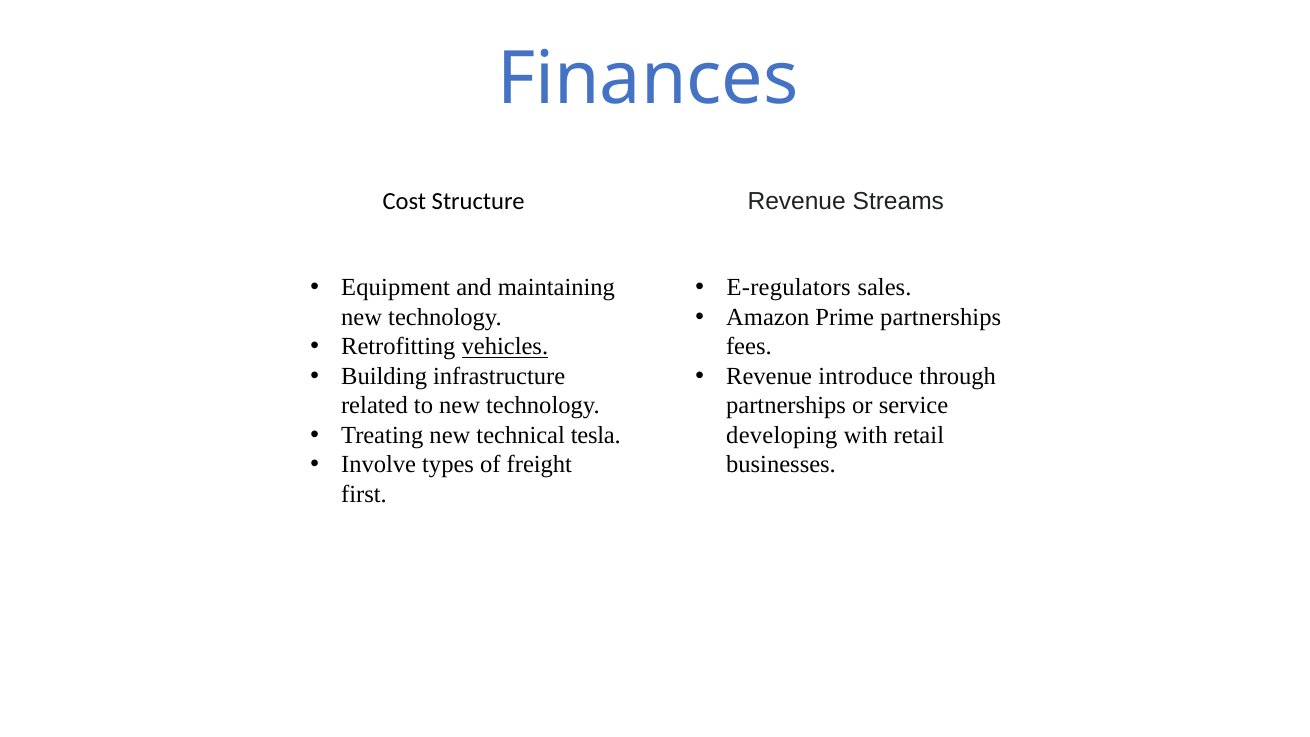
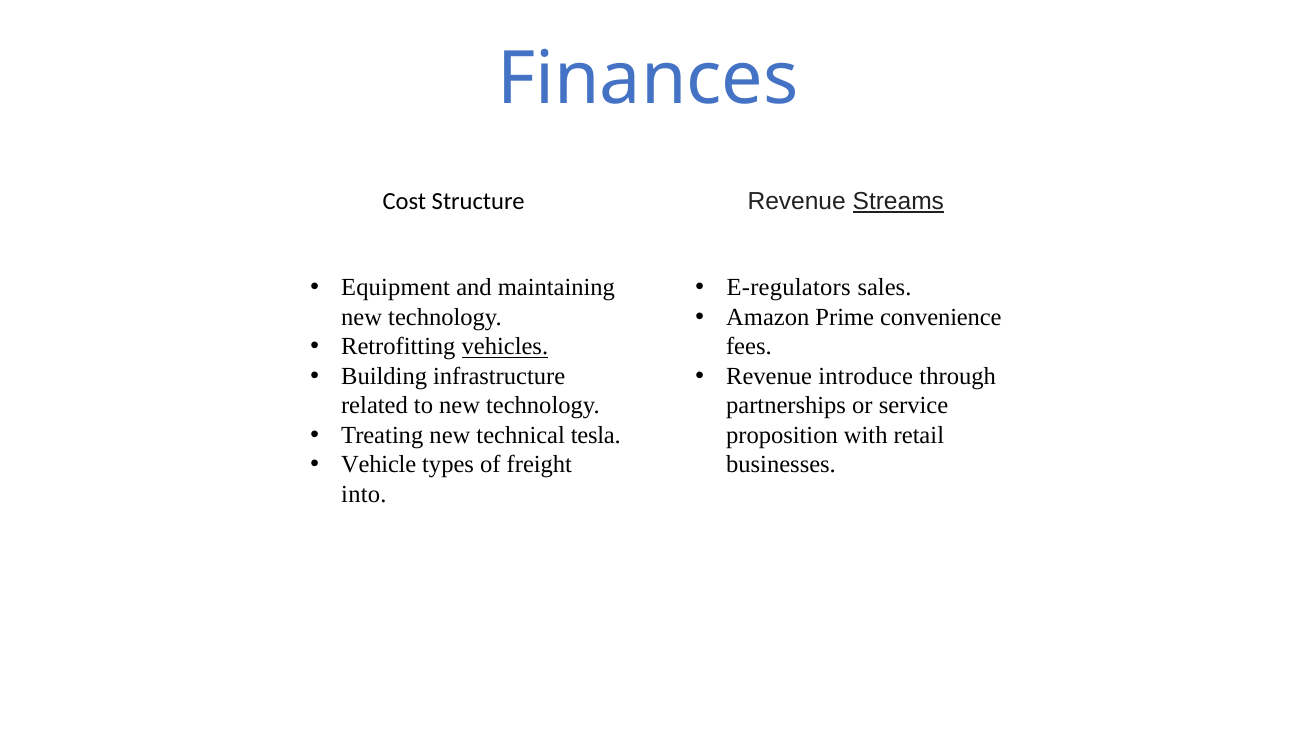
Streams underline: none -> present
Prime partnerships: partnerships -> convenience
developing: developing -> proposition
Involve: Involve -> Vehicle
first: first -> into
